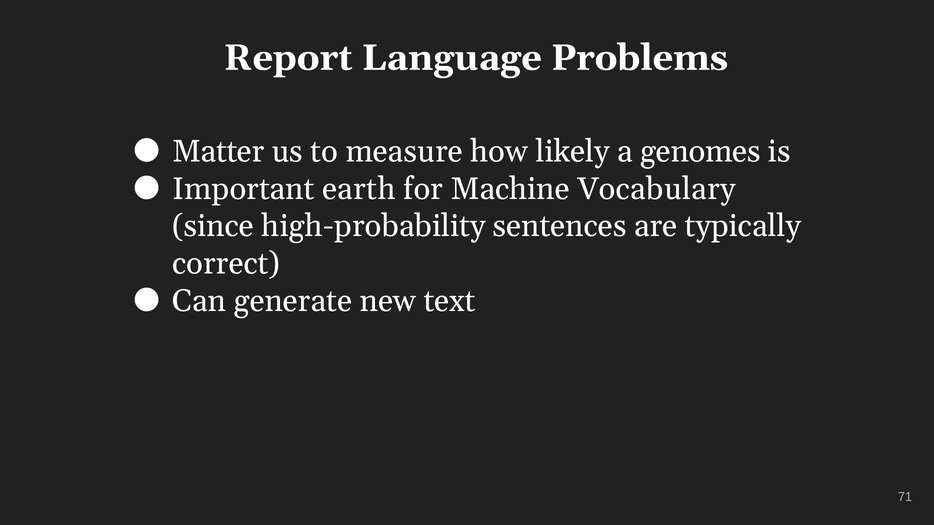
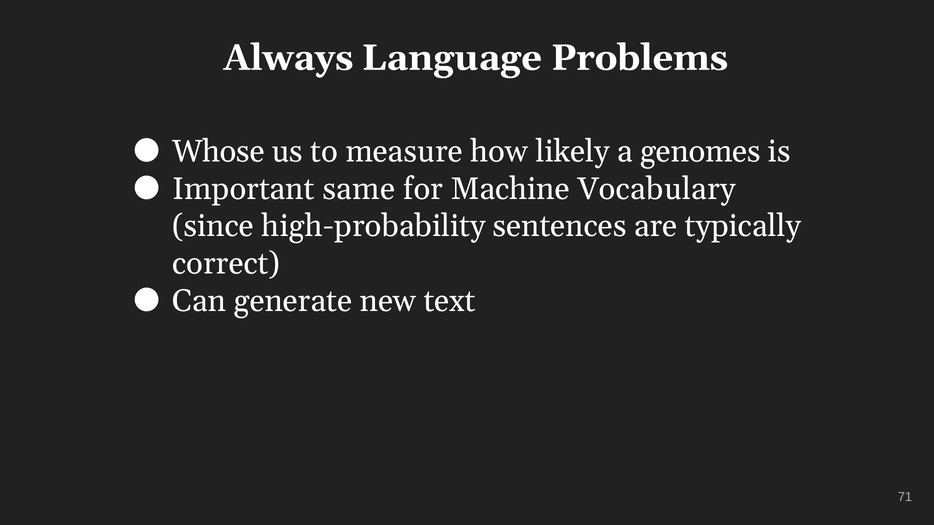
Report: Report -> Always
Matter: Matter -> Whose
earth: earth -> same
